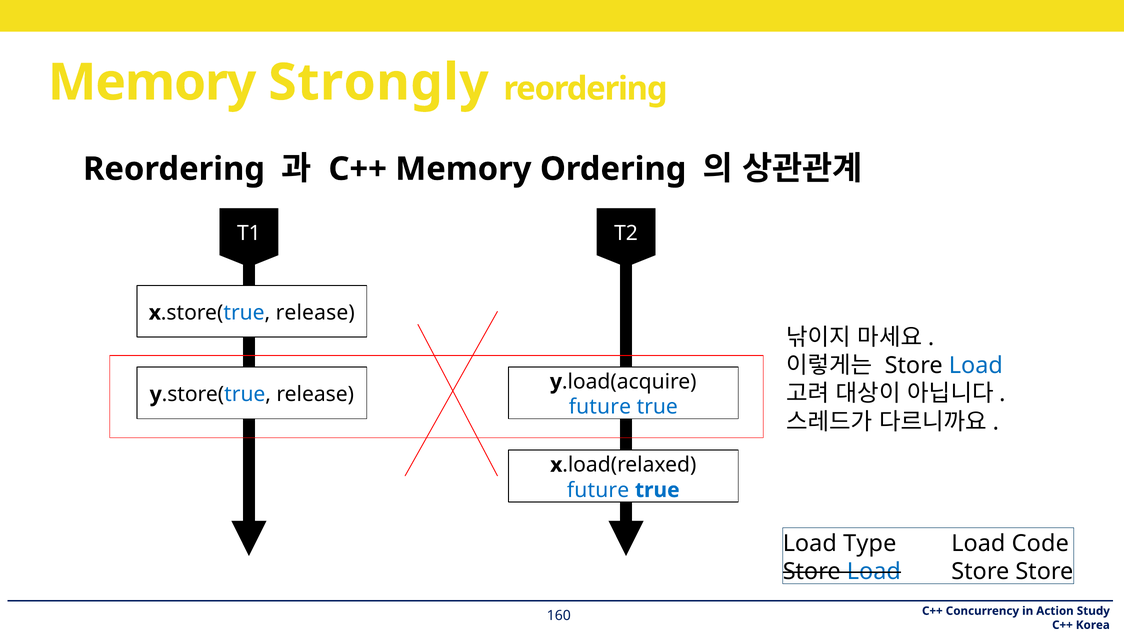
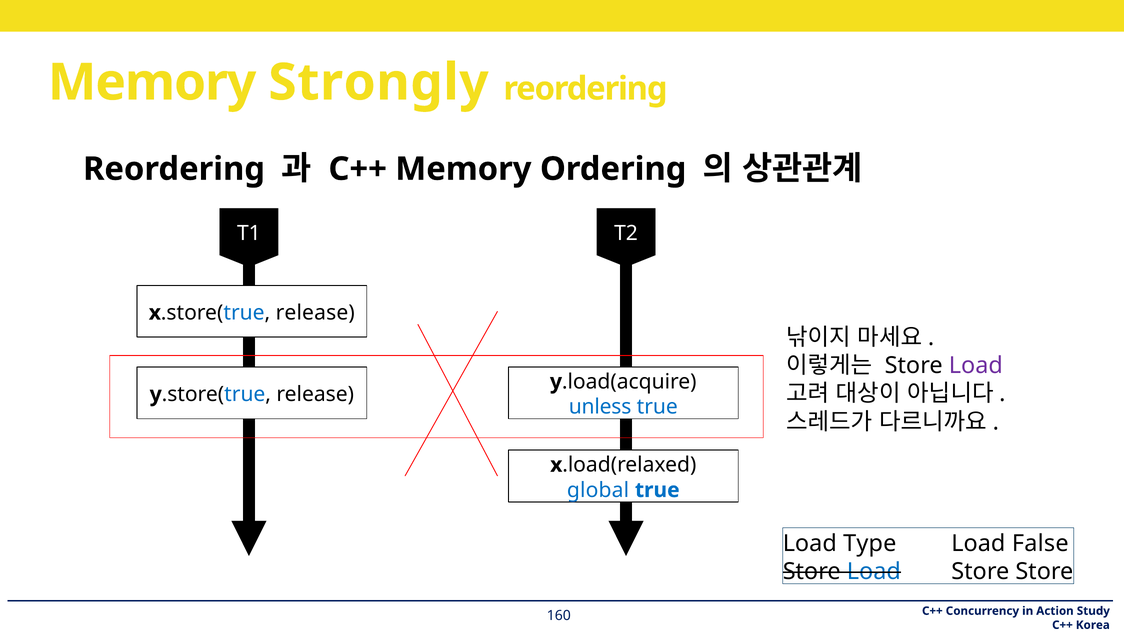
Load at (976, 366) colour: blue -> purple
future at (600, 407): future -> unless
future at (598, 490): future -> global
Code: Code -> False
